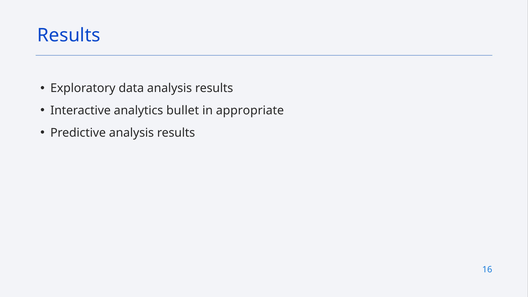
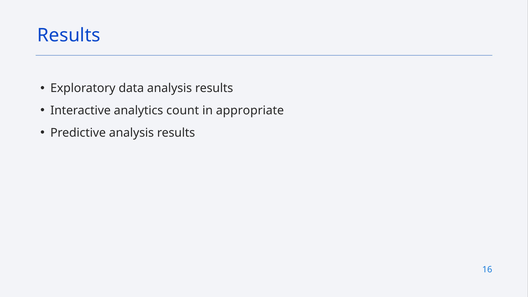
bullet: bullet -> count
